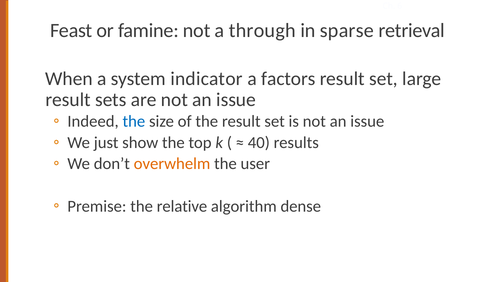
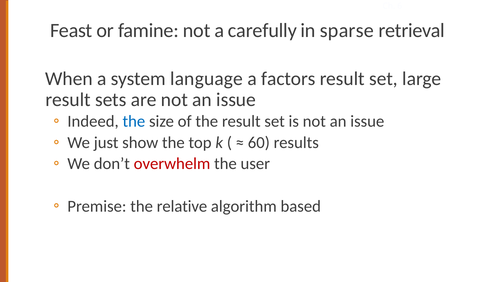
through: through -> carefully
indicator: indicator -> language
40: 40 -> 60
overwhelm colour: orange -> red
dense: dense -> based
